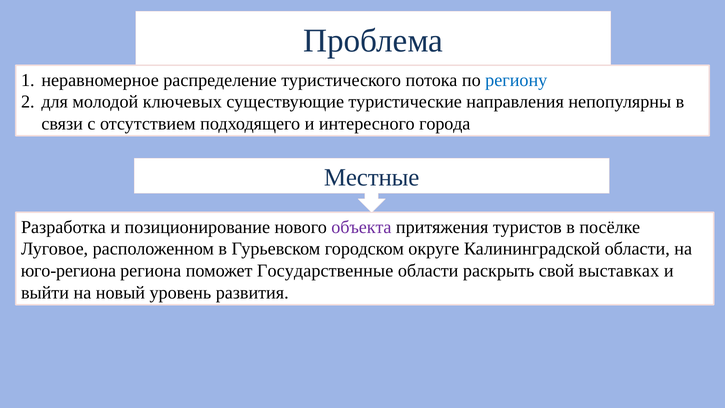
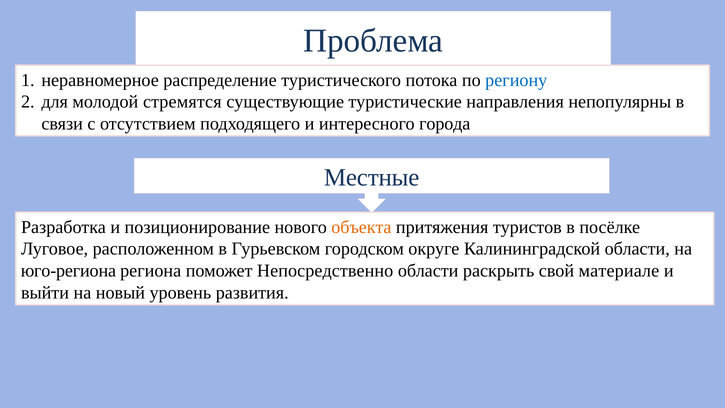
ключевых: ключевых -> стремятся
объекта colour: purple -> orange
Государственные: Государственные -> Непосредственно
выставках: выставках -> материале
